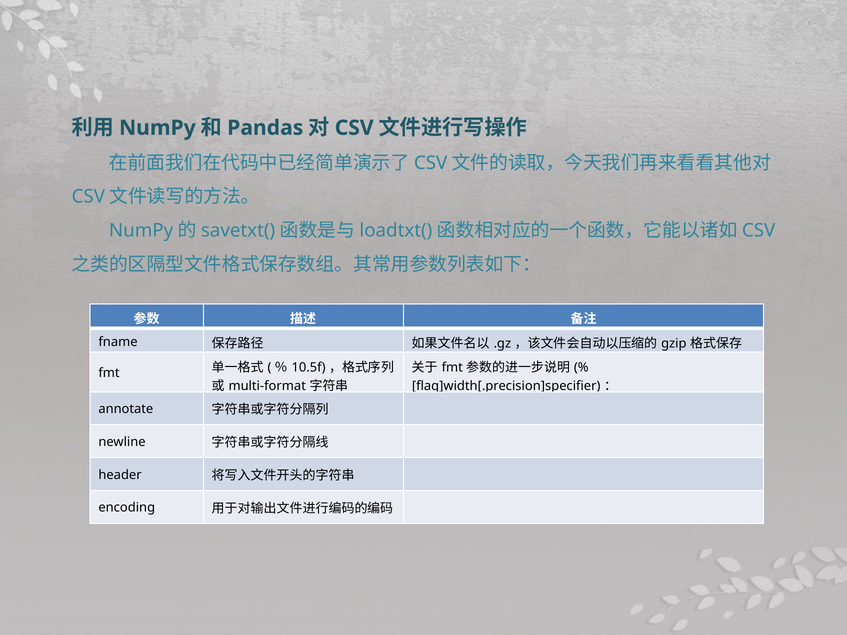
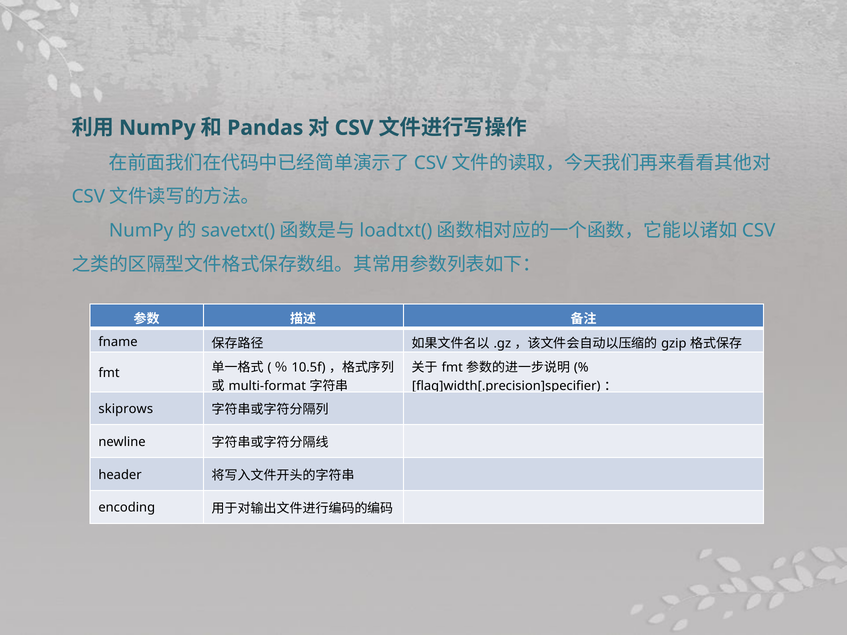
annotate: annotate -> skiprows
